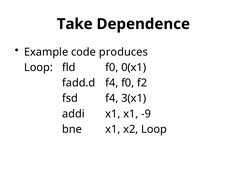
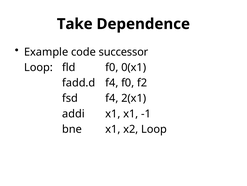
produces: produces -> successor
3(x1: 3(x1 -> 2(x1
-9: -9 -> -1
